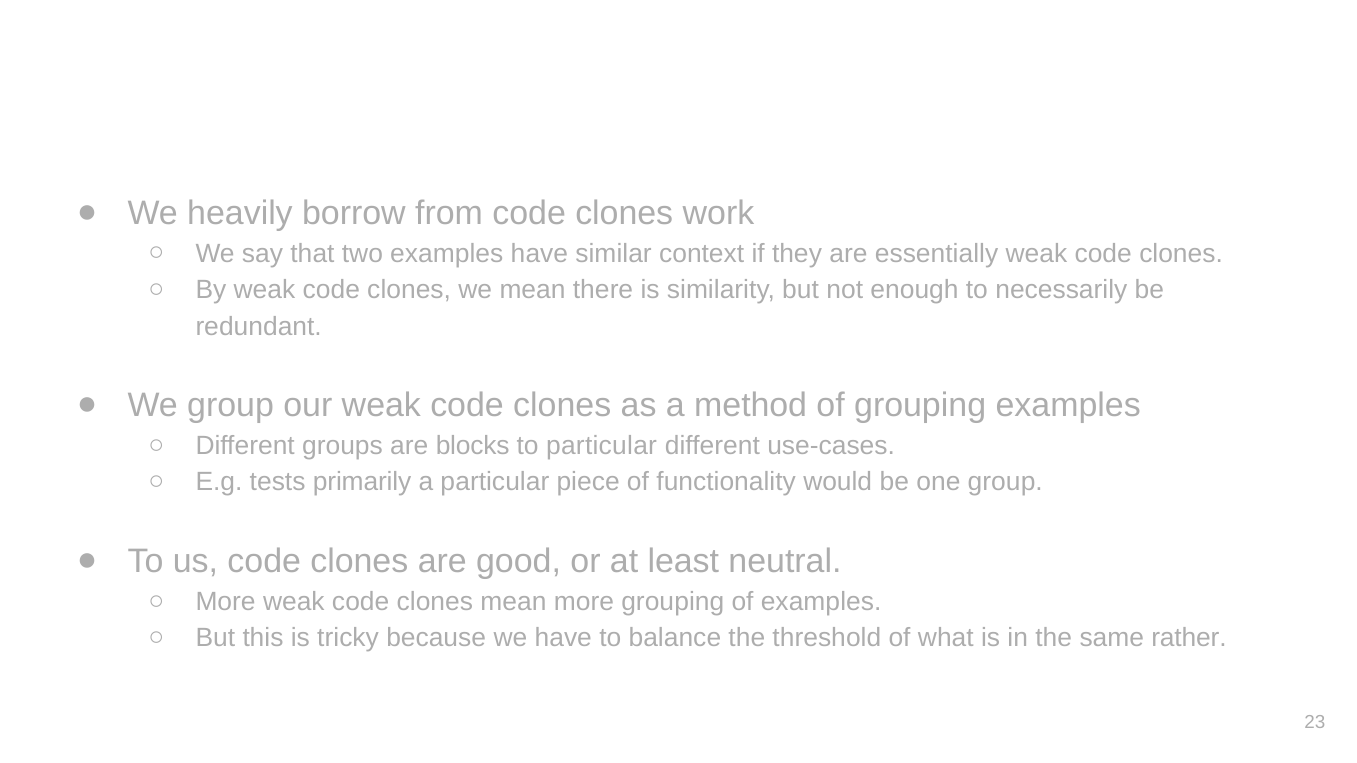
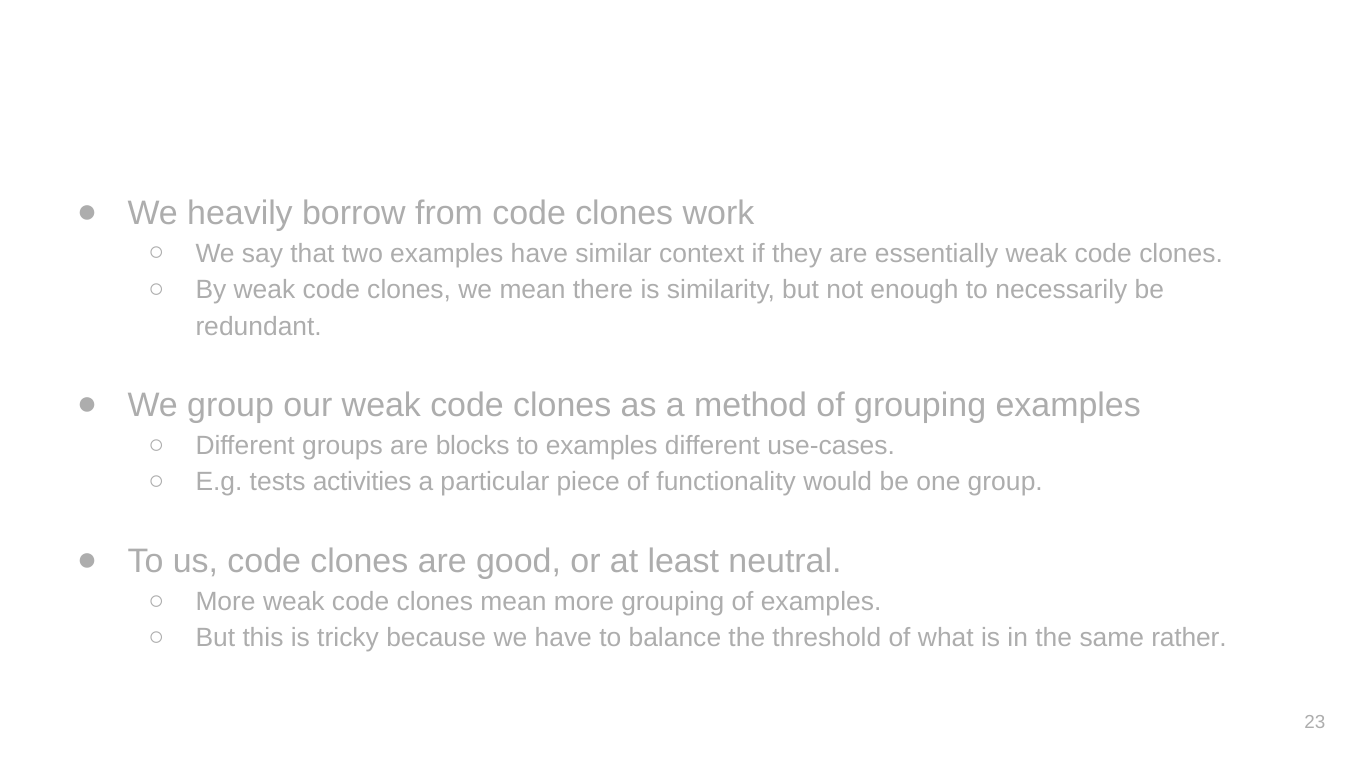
to particular: particular -> examples
primarily: primarily -> activities
